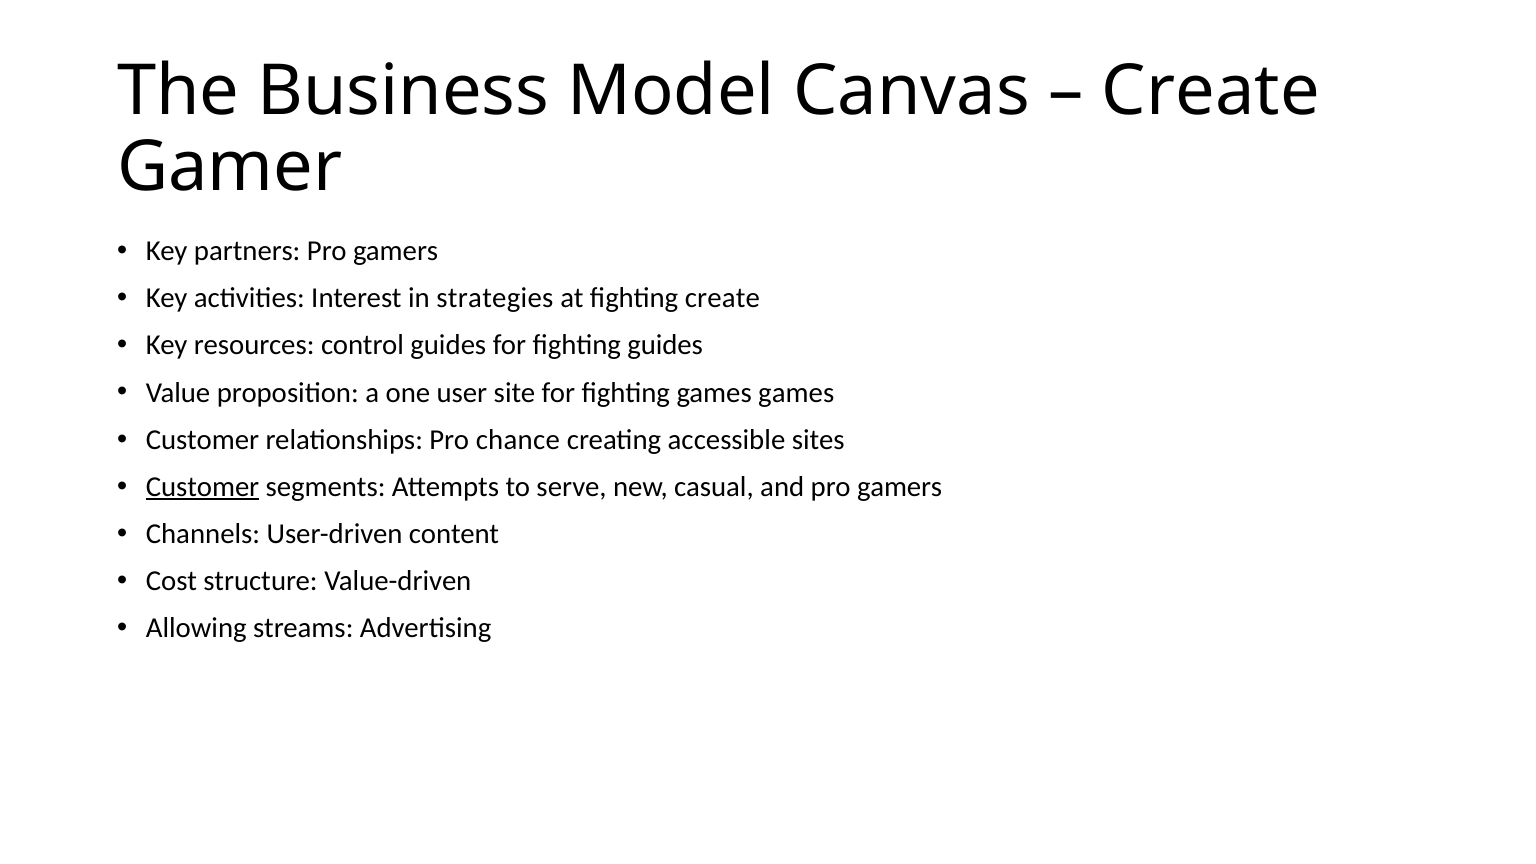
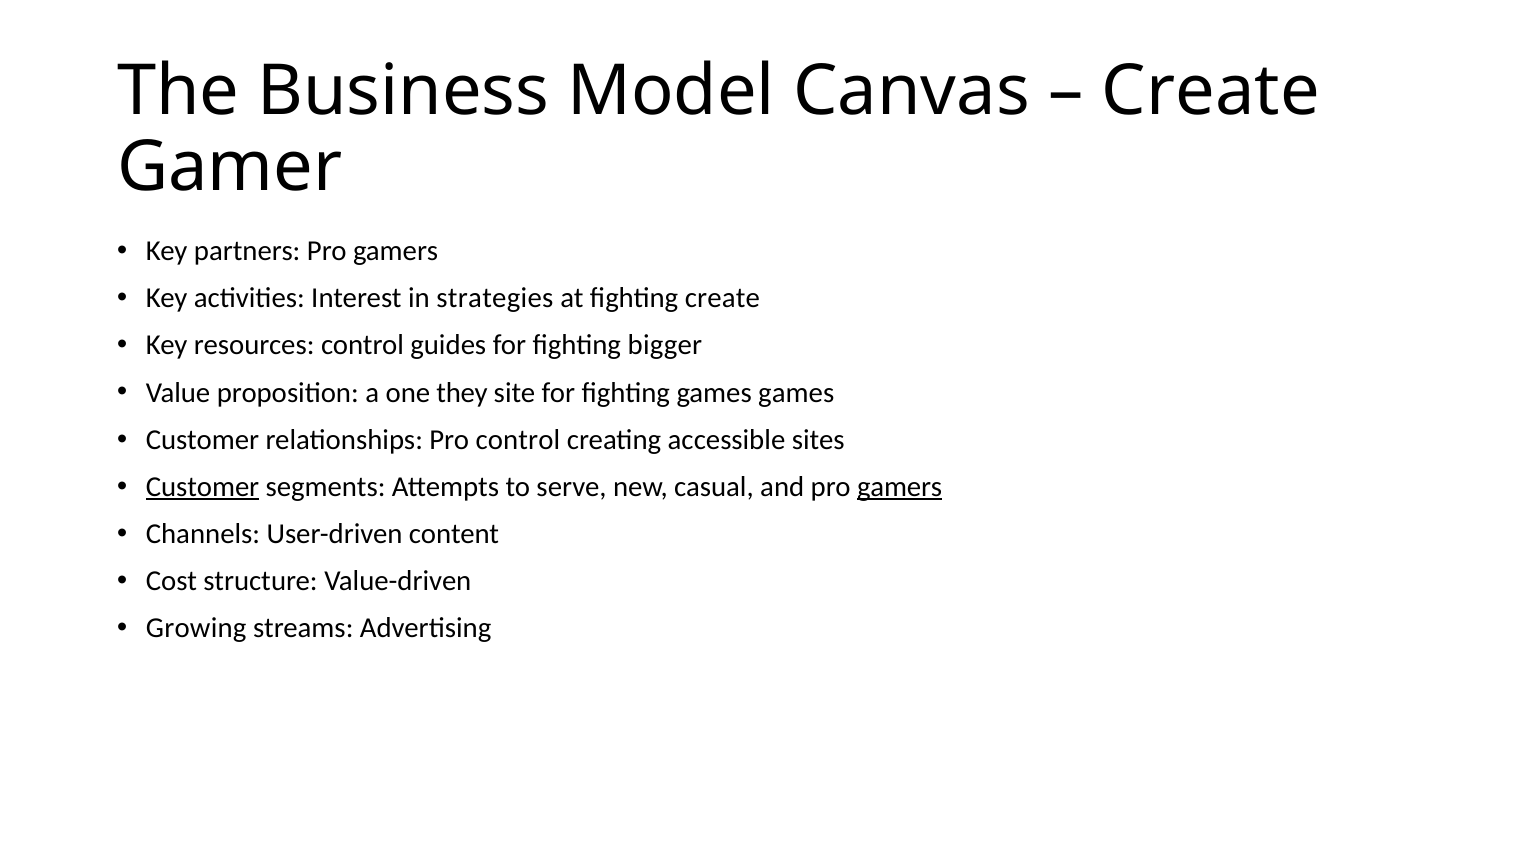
fighting guides: guides -> bigger
user: user -> they
Pro chance: chance -> control
gamers at (900, 487) underline: none -> present
Allowing: Allowing -> Growing
